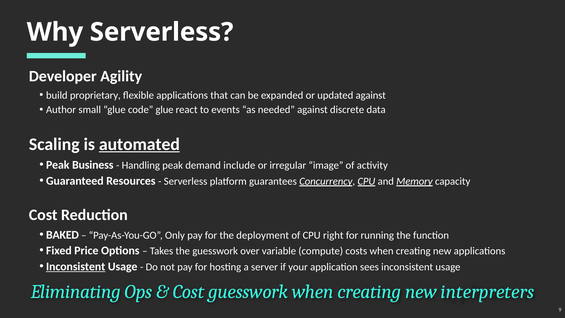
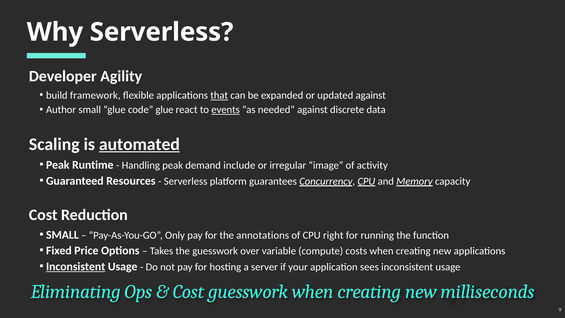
proprietary: proprietary -> framework
that underline: none -> present
events underline: none -> present
Business: Business -> Runtime
BAKED at (62, 235): BAKED -> SMALL
deployment: deployment -> annotations
interpreters: interpreters -> milliseconds
